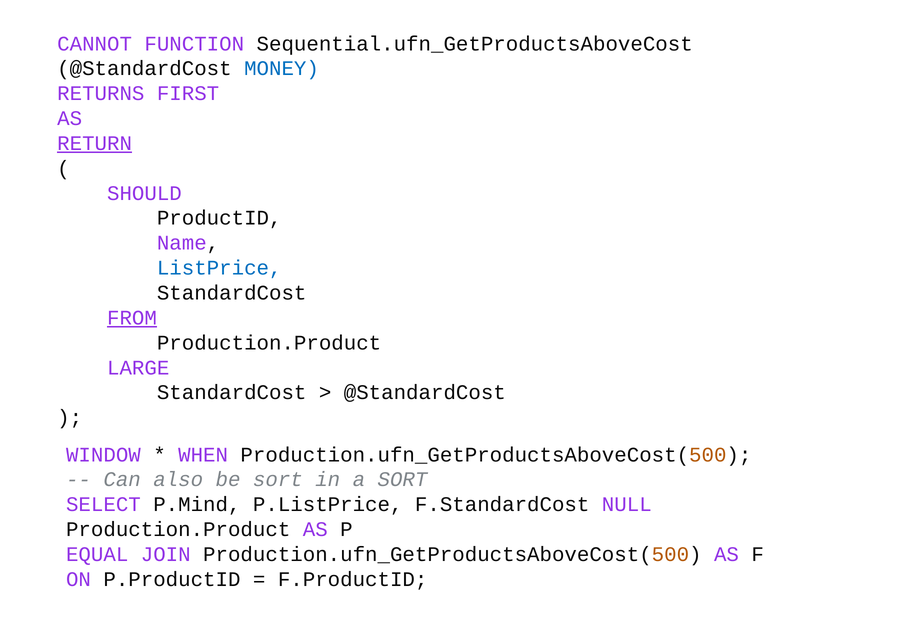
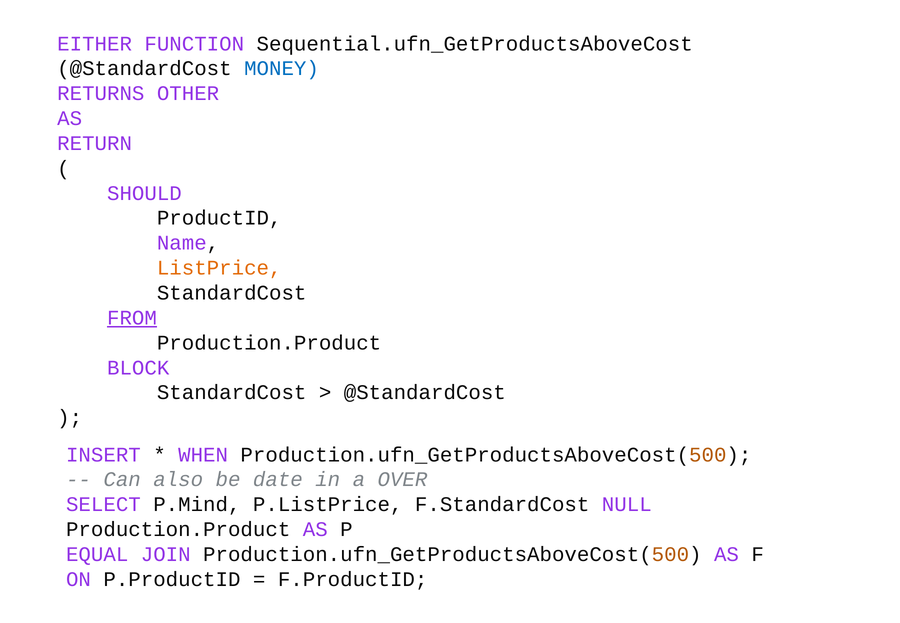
CANNOT: CANNOT -> EITHER
FIRST: FIRST -> OTHER
RETURN underline: present -> none
ListPrice colour: blue -> orange
LARGE: LARGE -> BLOCK
WINDOW: WINDOW -> INSERT
be sort: sort -> date
a SORT: SORT -> OVER
